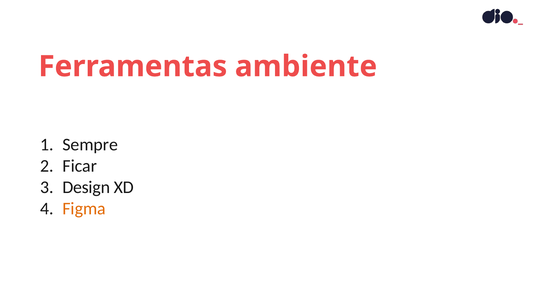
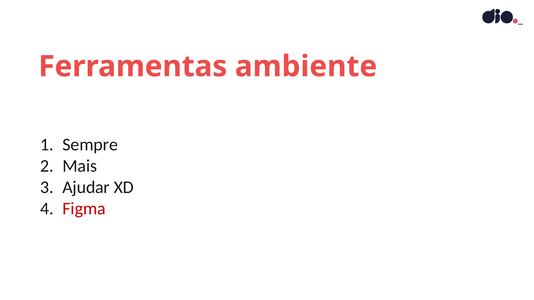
Ficar: Ficar -> Mais
Design: Design -> Ajudar
Figma colour: orange -> red
